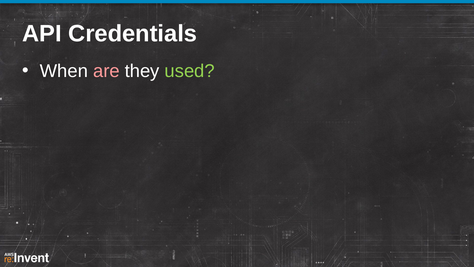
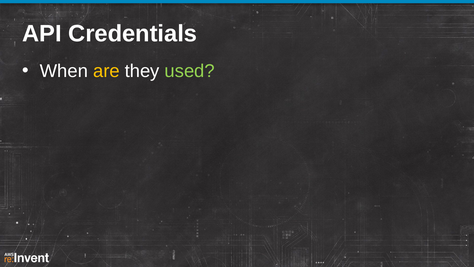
are colour: pink -> yellow
